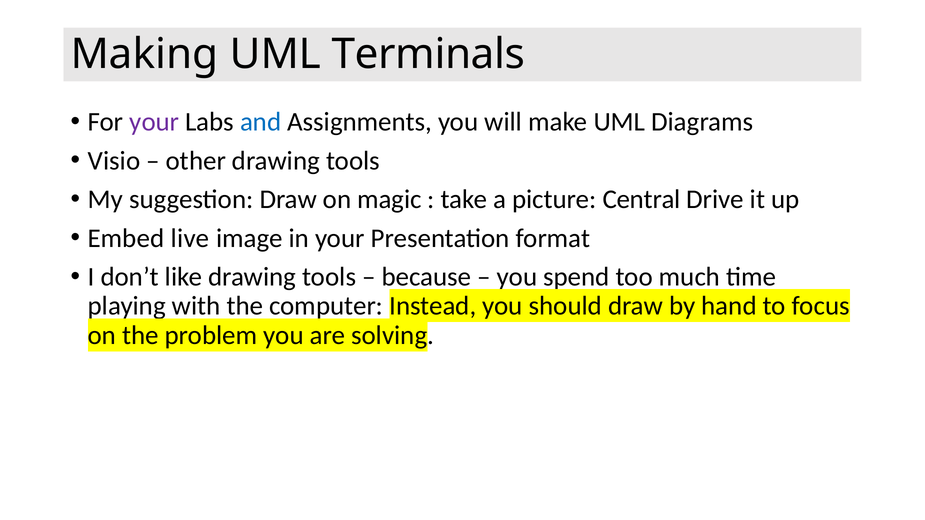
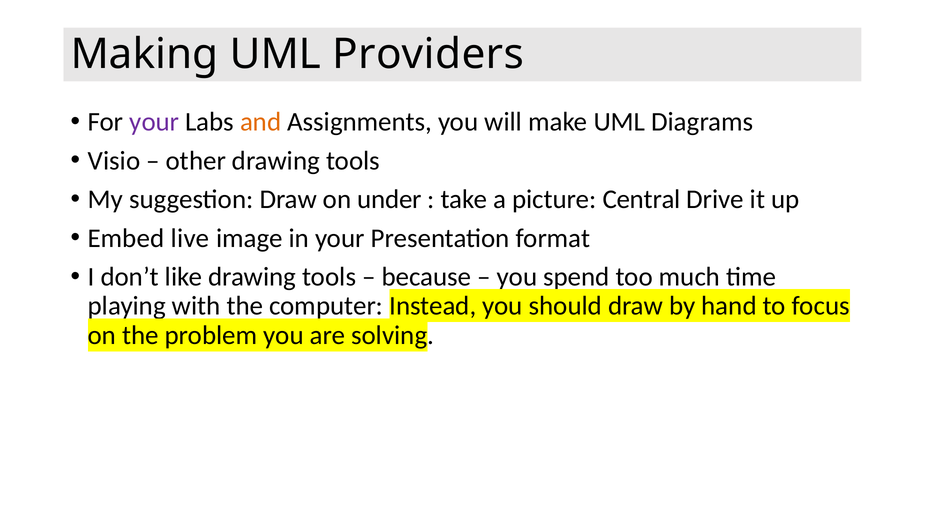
Terminals: Terminals -> Providers
and colour: blue -> orange
magic: magic -> under
